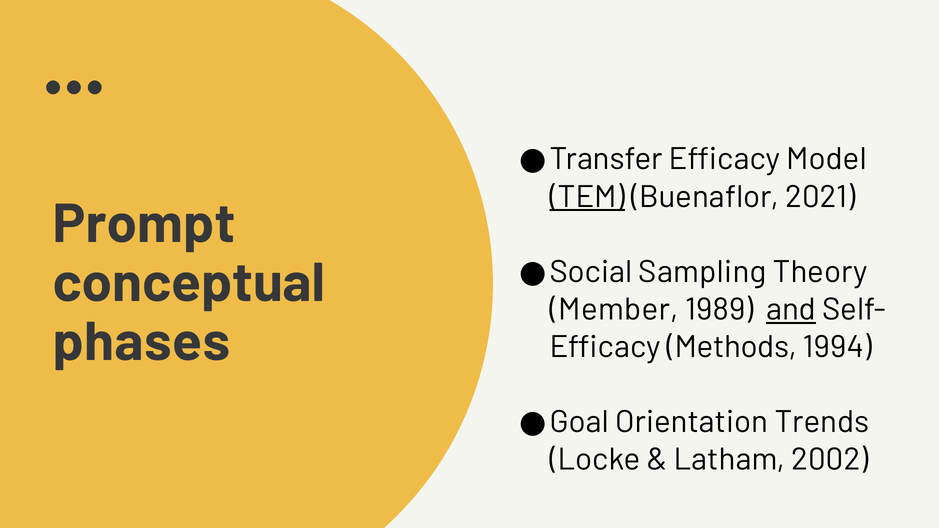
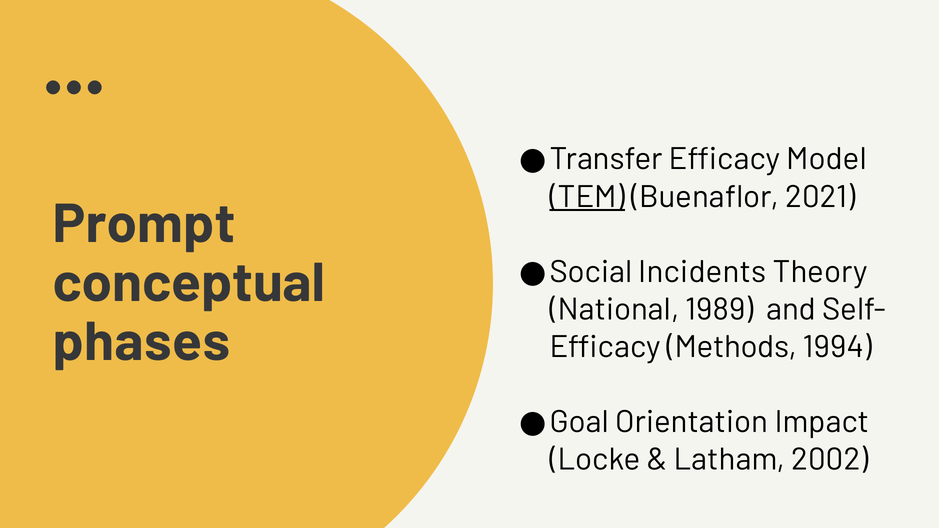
Sampling: Sampling -> Incidents
Member: Member -> National
and underline: present -> none
Trends: Trends -> Impact
